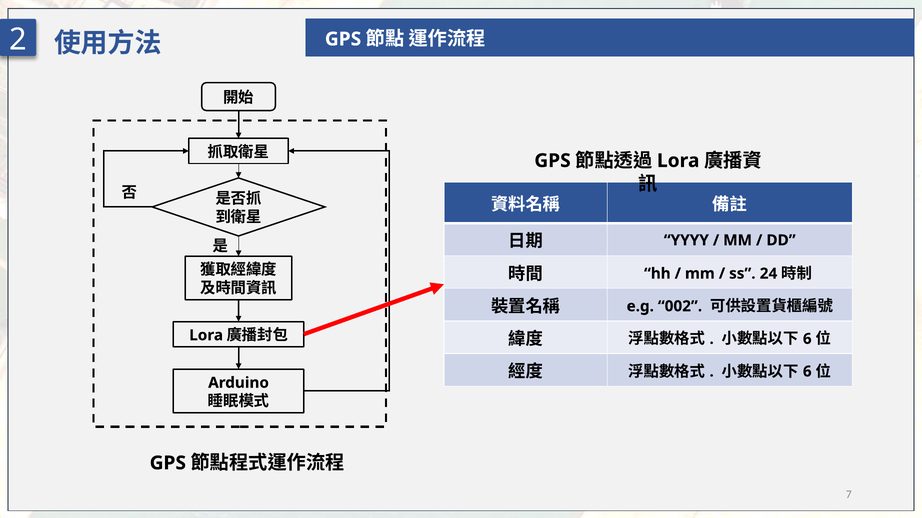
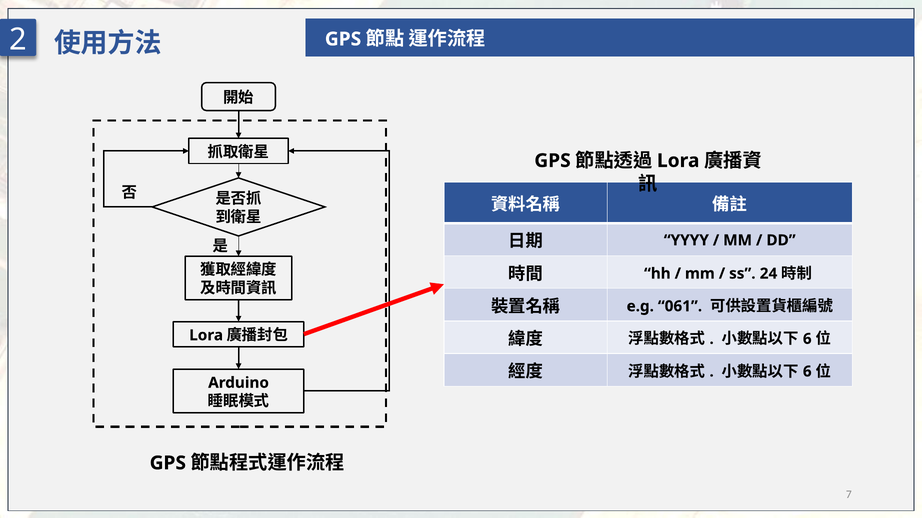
002: 002 -> 061
